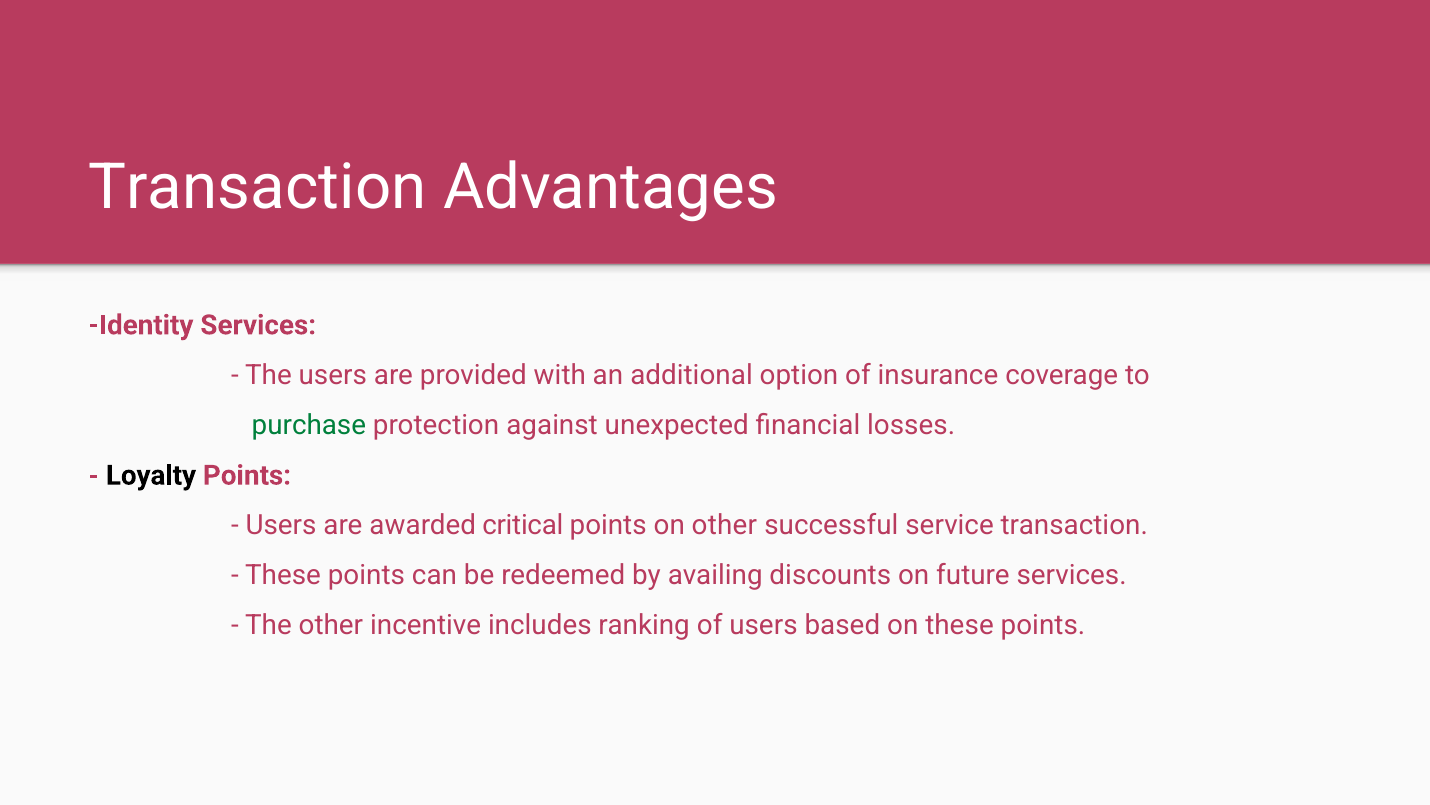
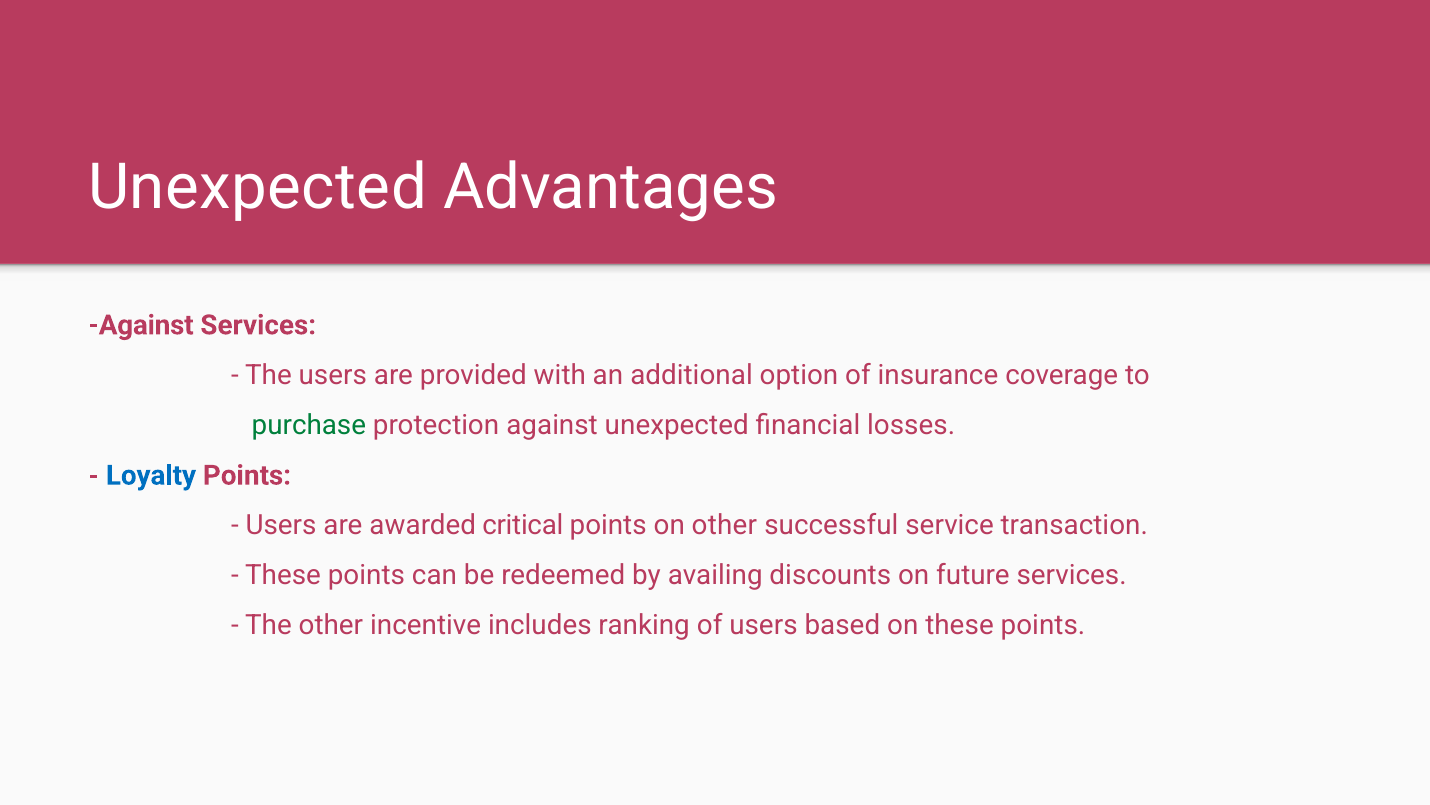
Transaction at (258, 188): Transaction -> Unexpected
Identity at (141, 325): Identity -> Against
Loyalty colour: black -> blue
